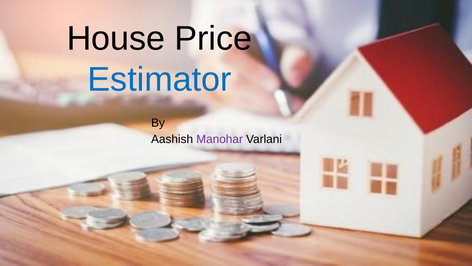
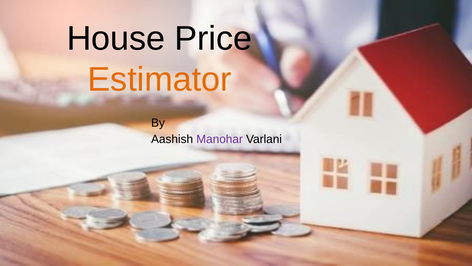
Estimator colour: blue -> orange
